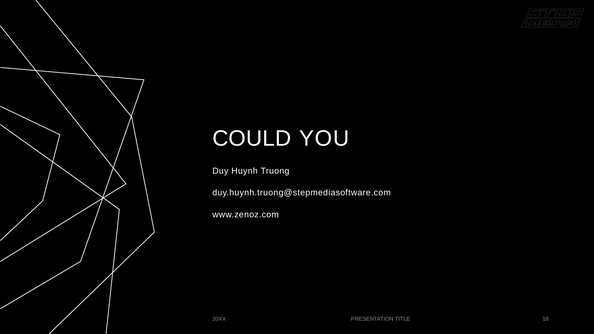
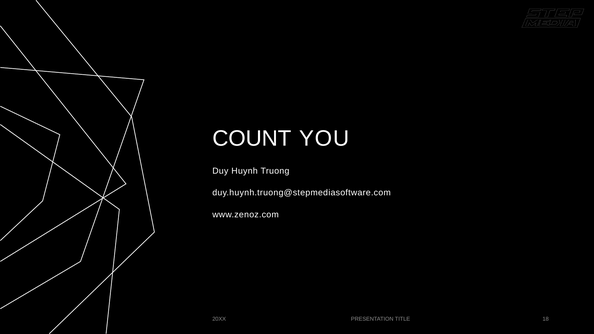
COULD: COULD -> COUNT
